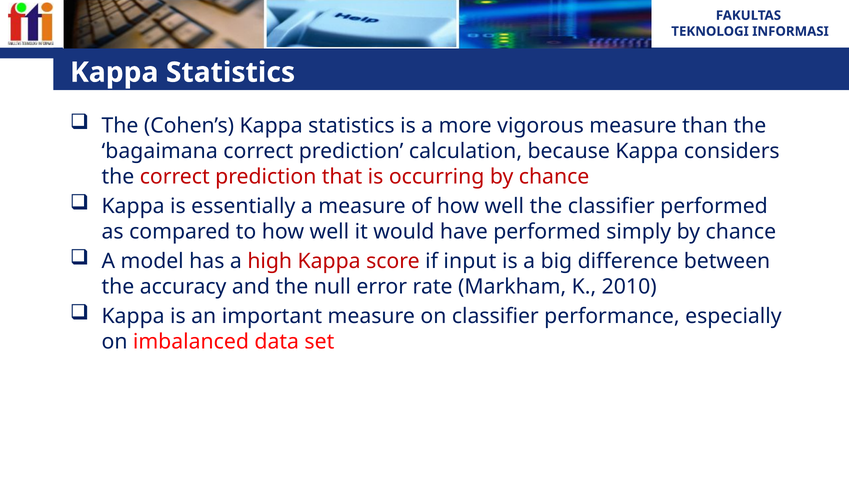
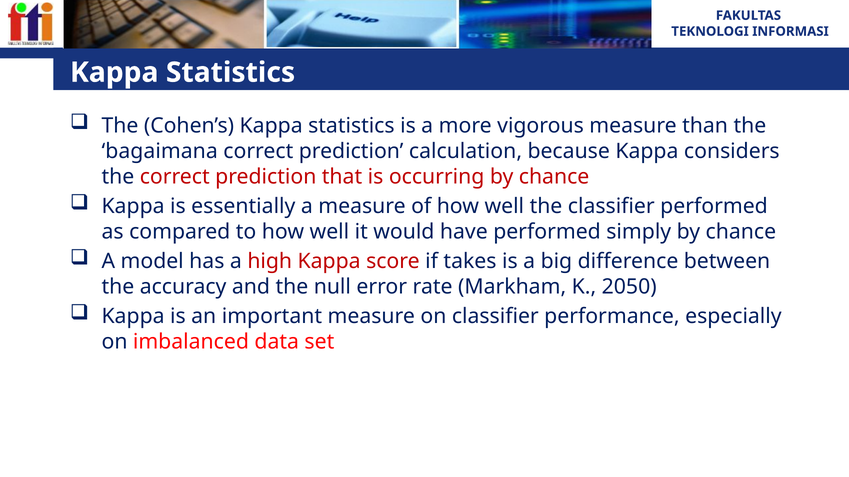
input: input -> takes
2010: 2010 -> 2050
